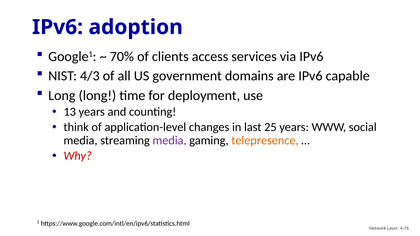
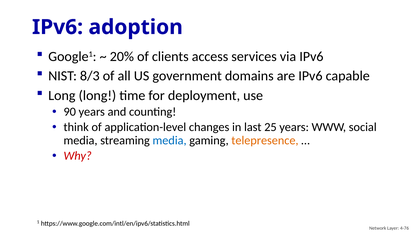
70%: 70% -> 20%
4/3: 4/3 -> 8/3
13: 13 -> 90
media at (170, 141) colour: purple -> blue
